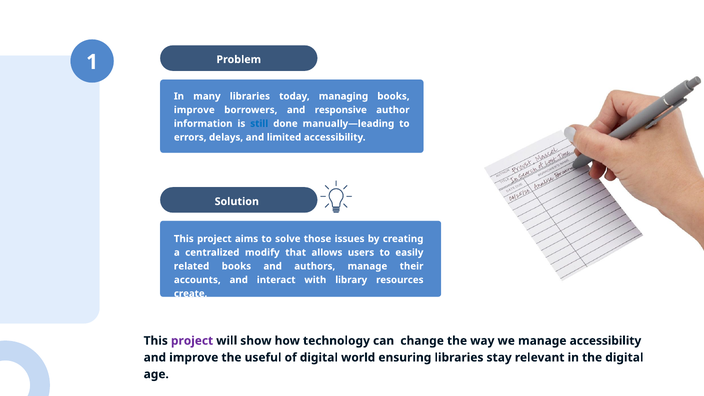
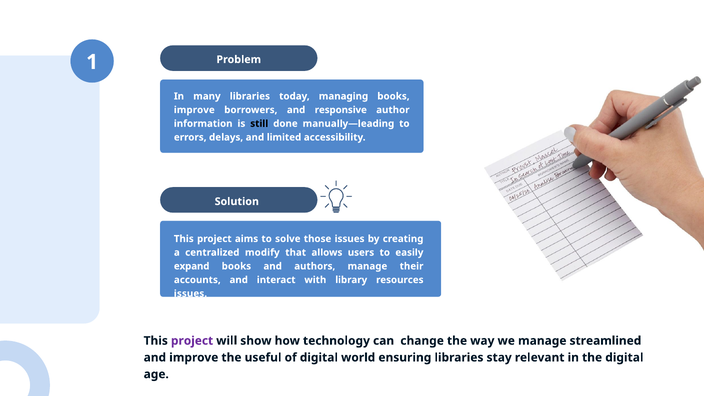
still colour: blue -> black
related: related -> expand
create at (191, 294): create -> issues
manage accessibility: accessibility -> streamlined
